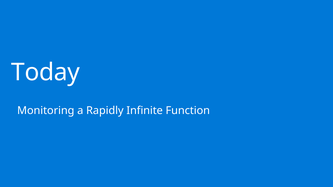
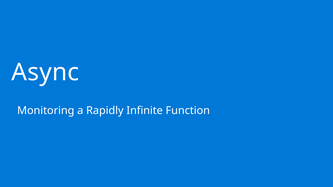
Today: Today -> Async
